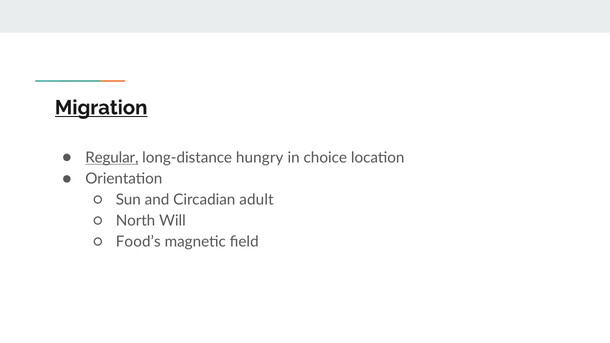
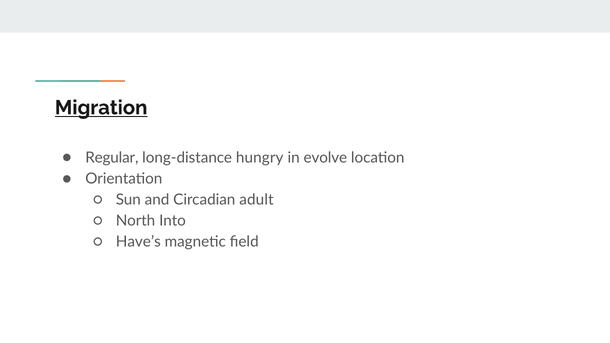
Regular underline: present -> none
choice: choice -> evolve
Will: Will -> Into
Food’s: Food’s -> Have’s
